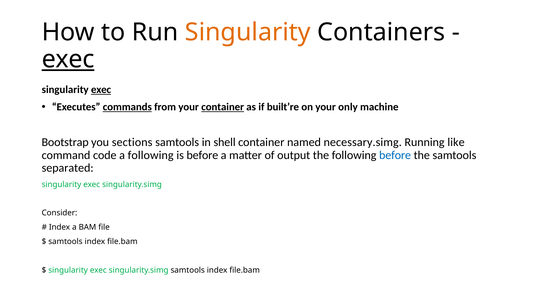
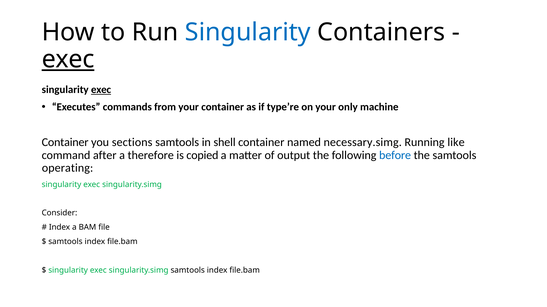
Singularity at (248, 32) colour: orange -> blue
commands underline: present -> none
container at (223, 107) underline: present -> none
built’re: built’re -> type’re
Bootstrap at (65, 143): Bootstrap -> Container
code: code -> after
a following: following -> therefore
is before: before -> copied
separated: separated -> operating
